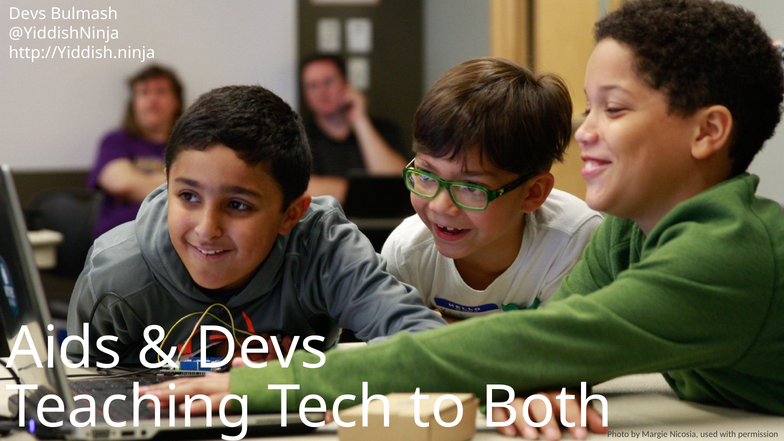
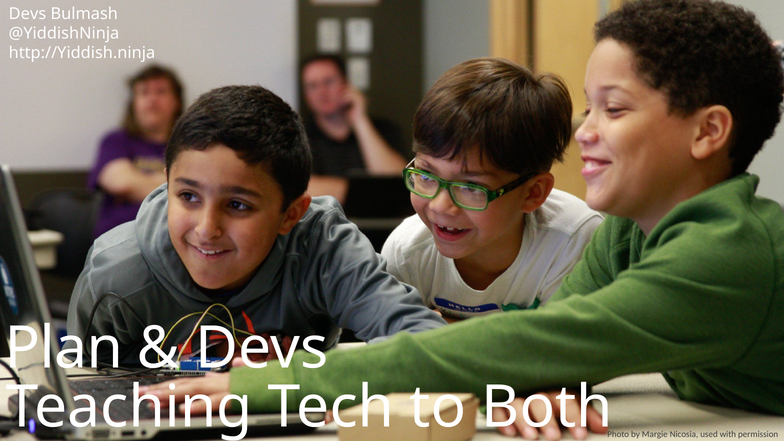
Aids: Aids -> Plan
